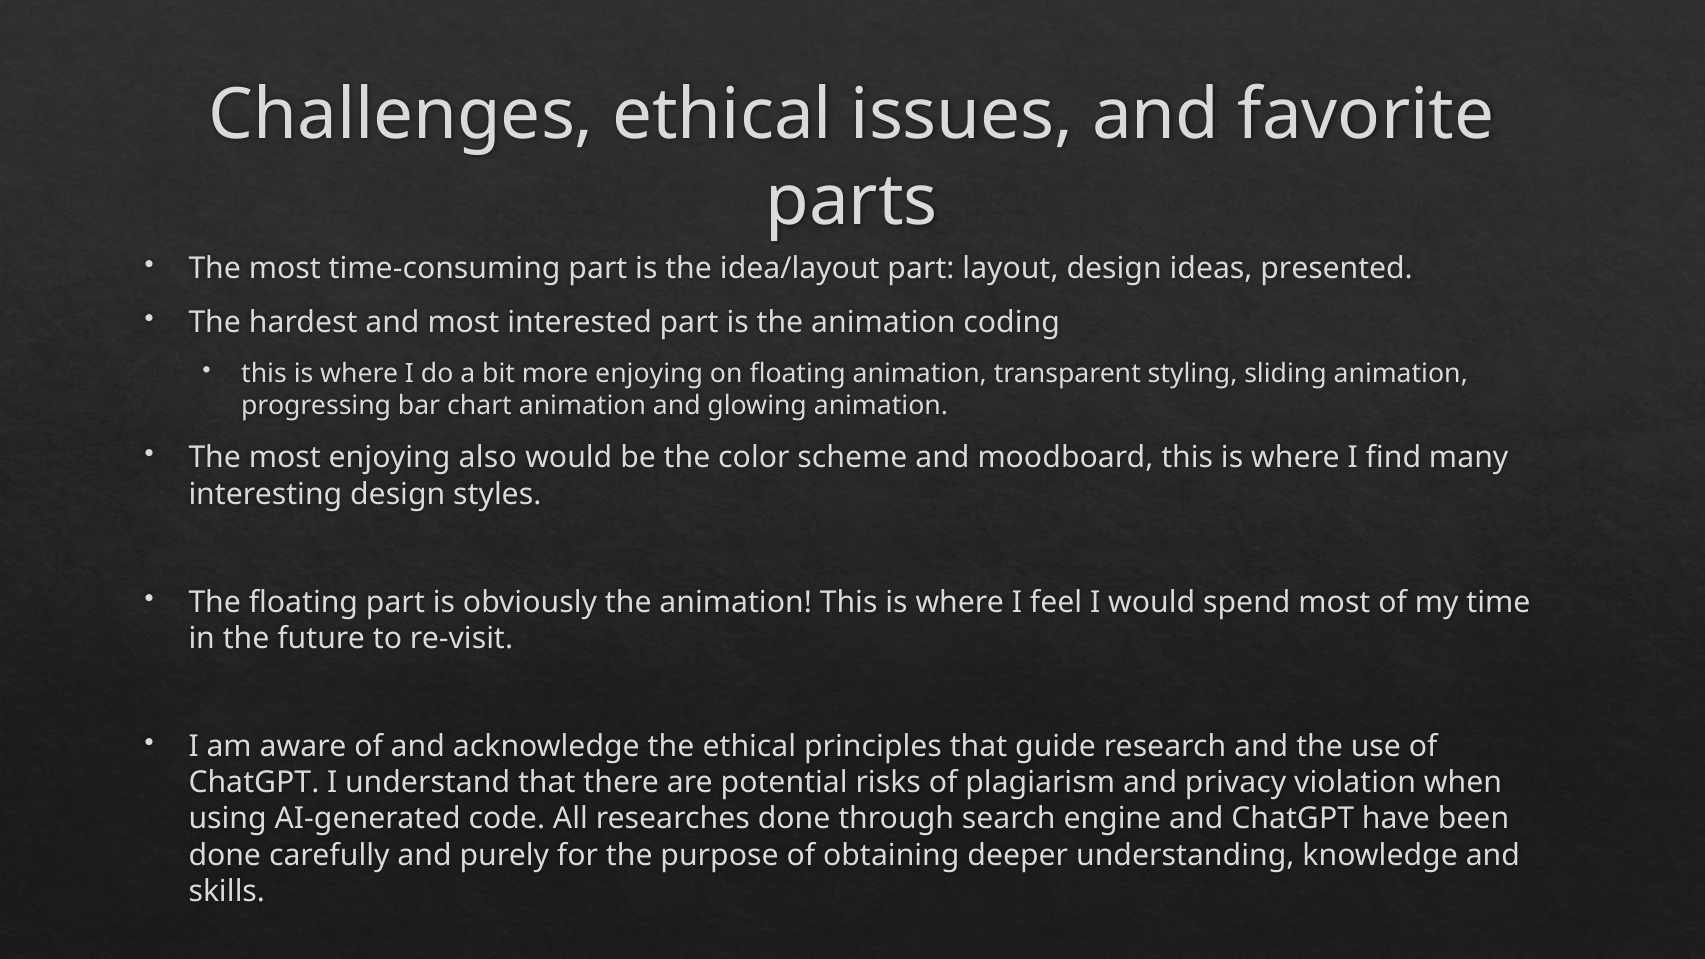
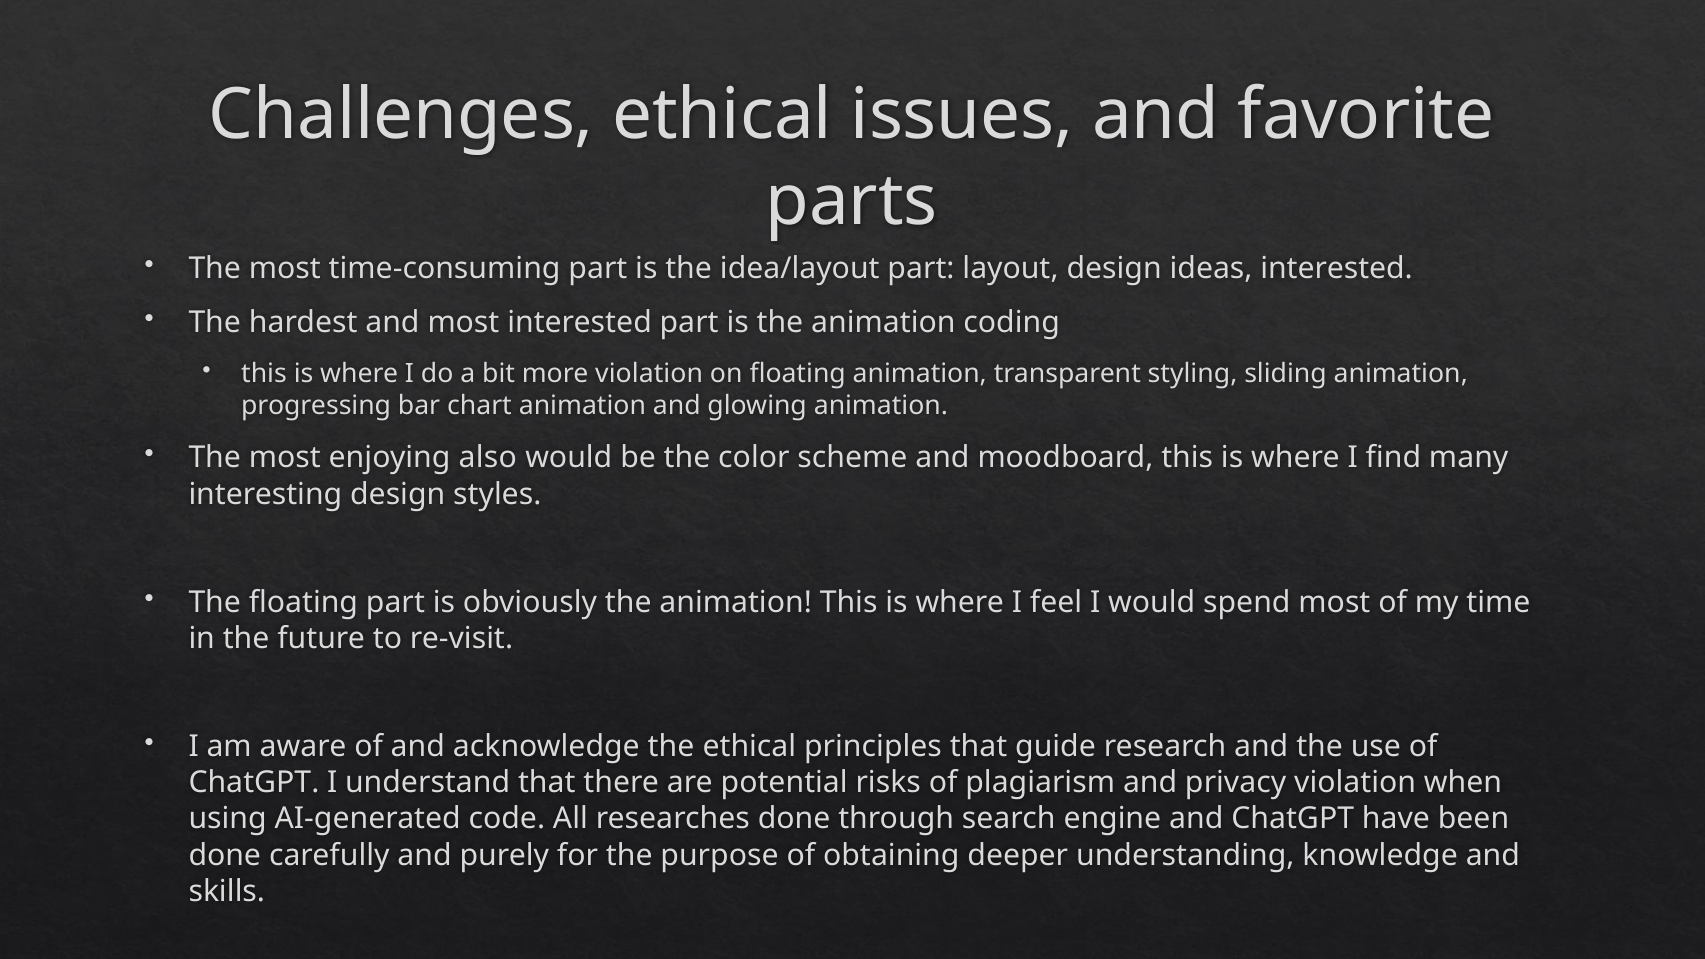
ideas presented: presented -> interested
more enjoying: enjoying -> violation
